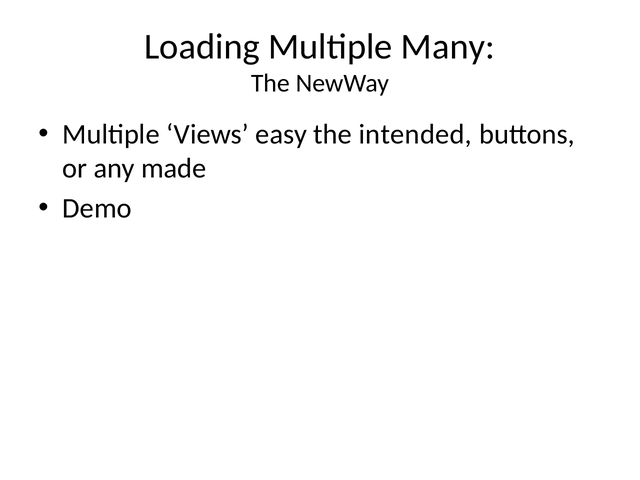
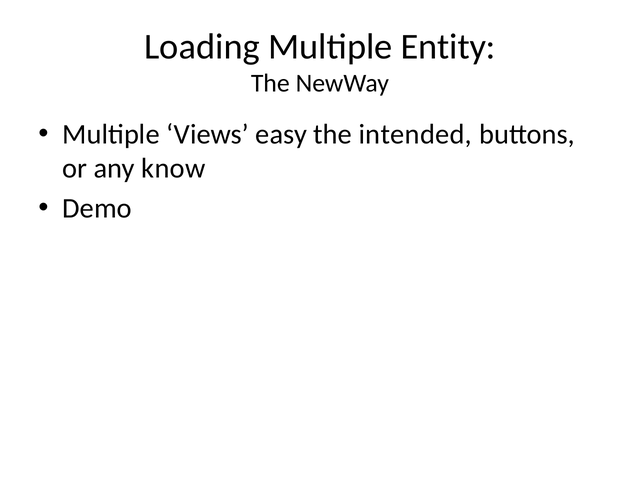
Many: Many -> Entity
made: made -> know
